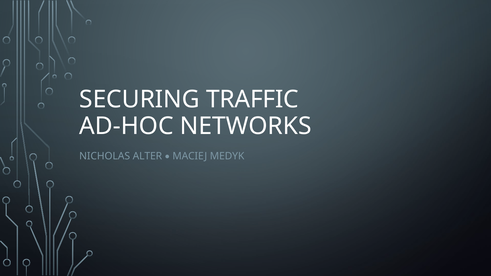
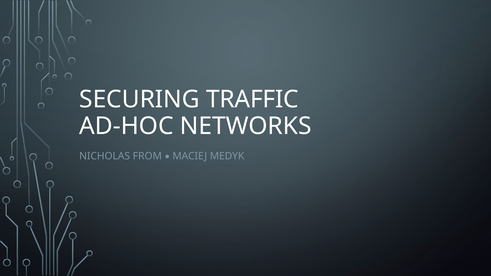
ALTER: ALTER -> FROM
